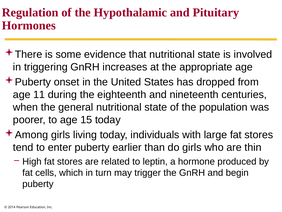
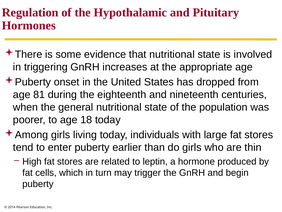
11: 11 -> 81
15: 15 -> 18
